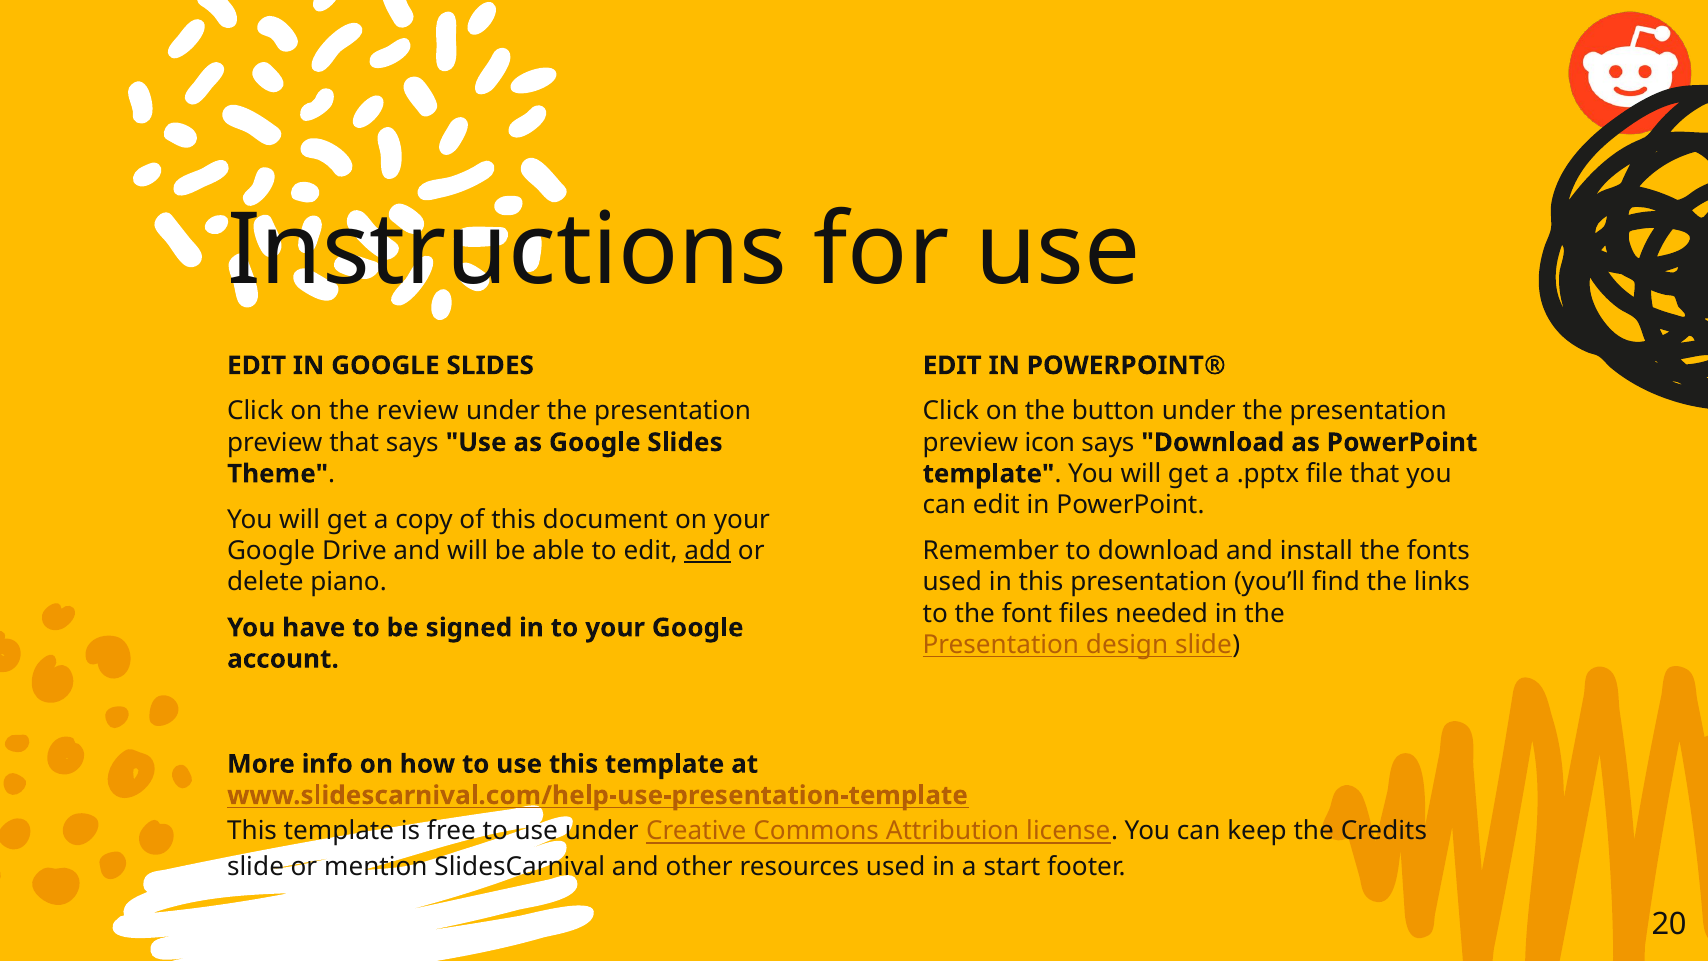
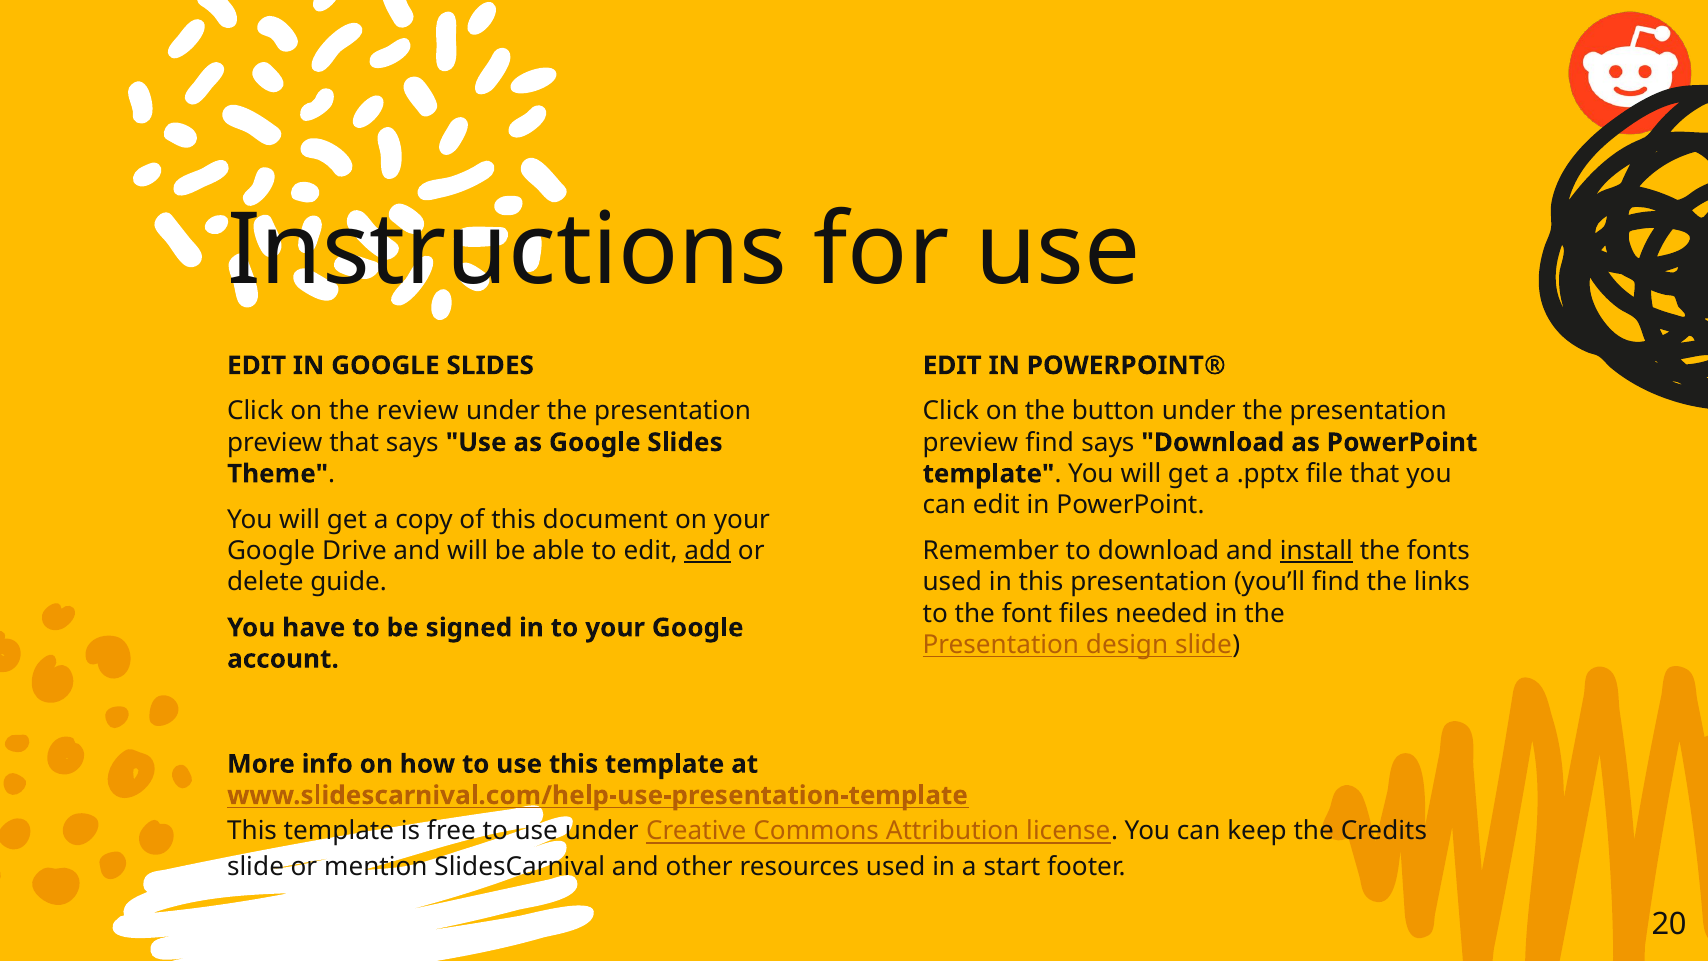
preview icon: icon -> find
install underline: none -> present
piano: piano -> guide
